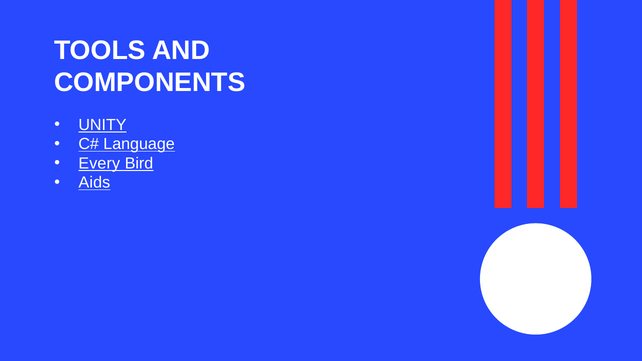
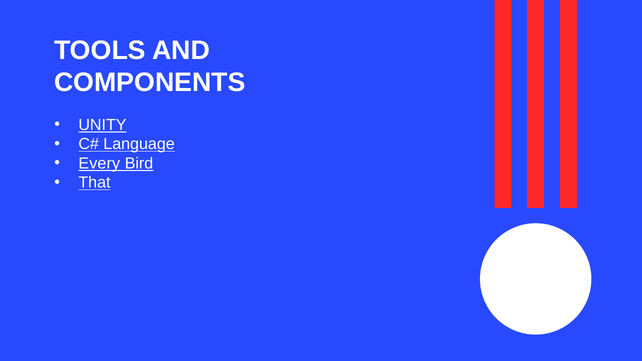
Aids: Aids -> That
